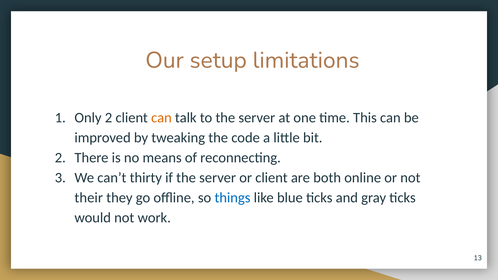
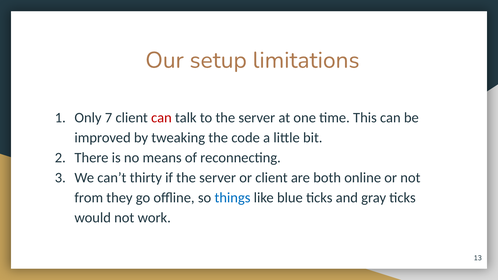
Only 2: 2 -> 7
can at (161, 118) colour: orange -> red
their: their -> from
